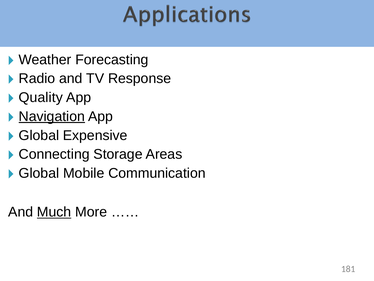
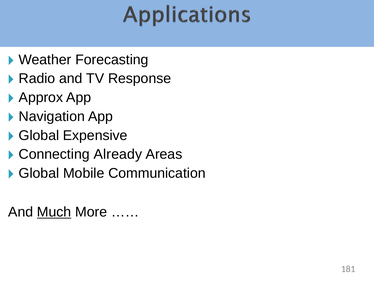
Quality: Quality -> Approx
Navigation underline: present -> none
Storage: Storage -> Already
